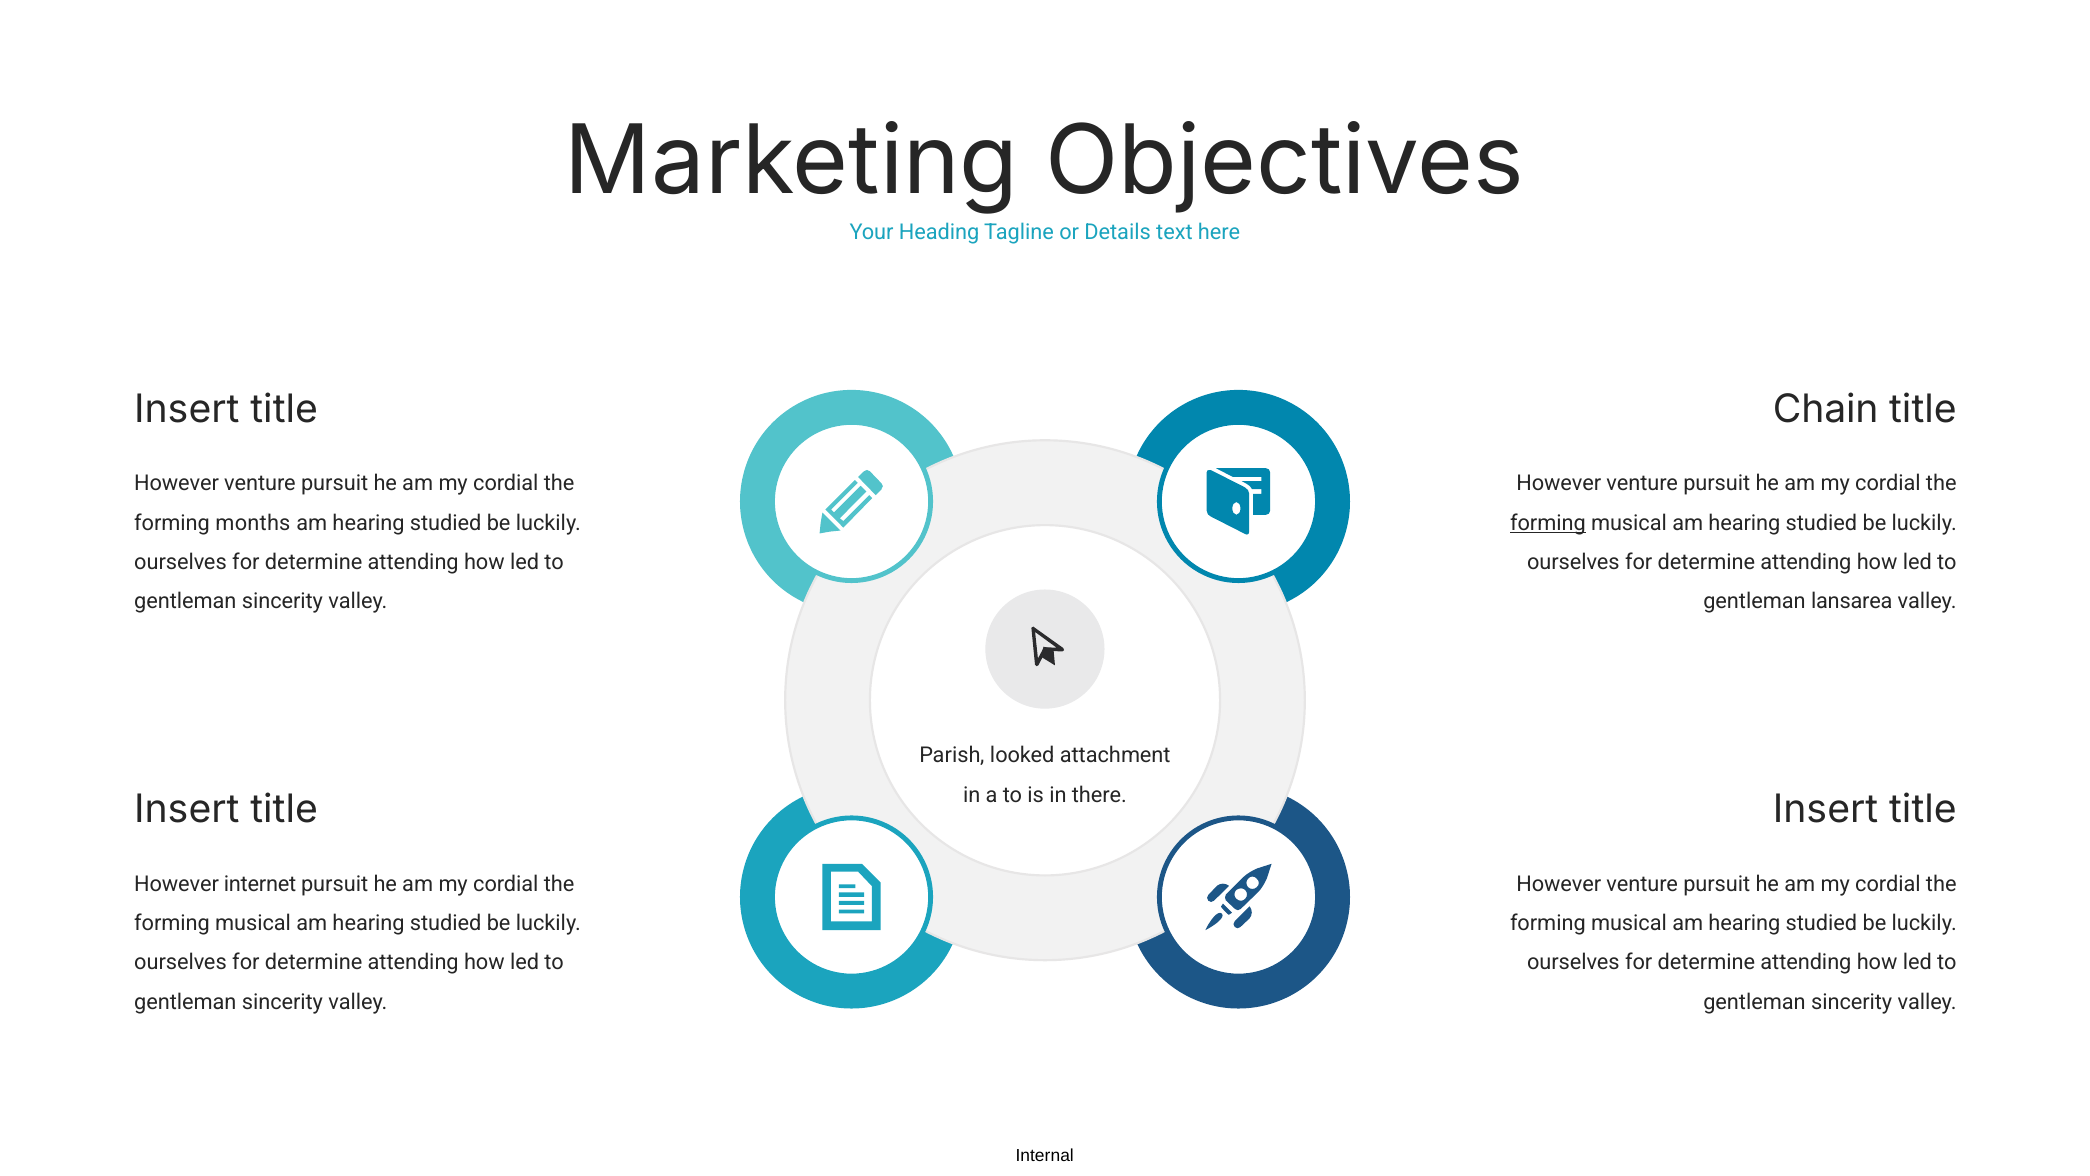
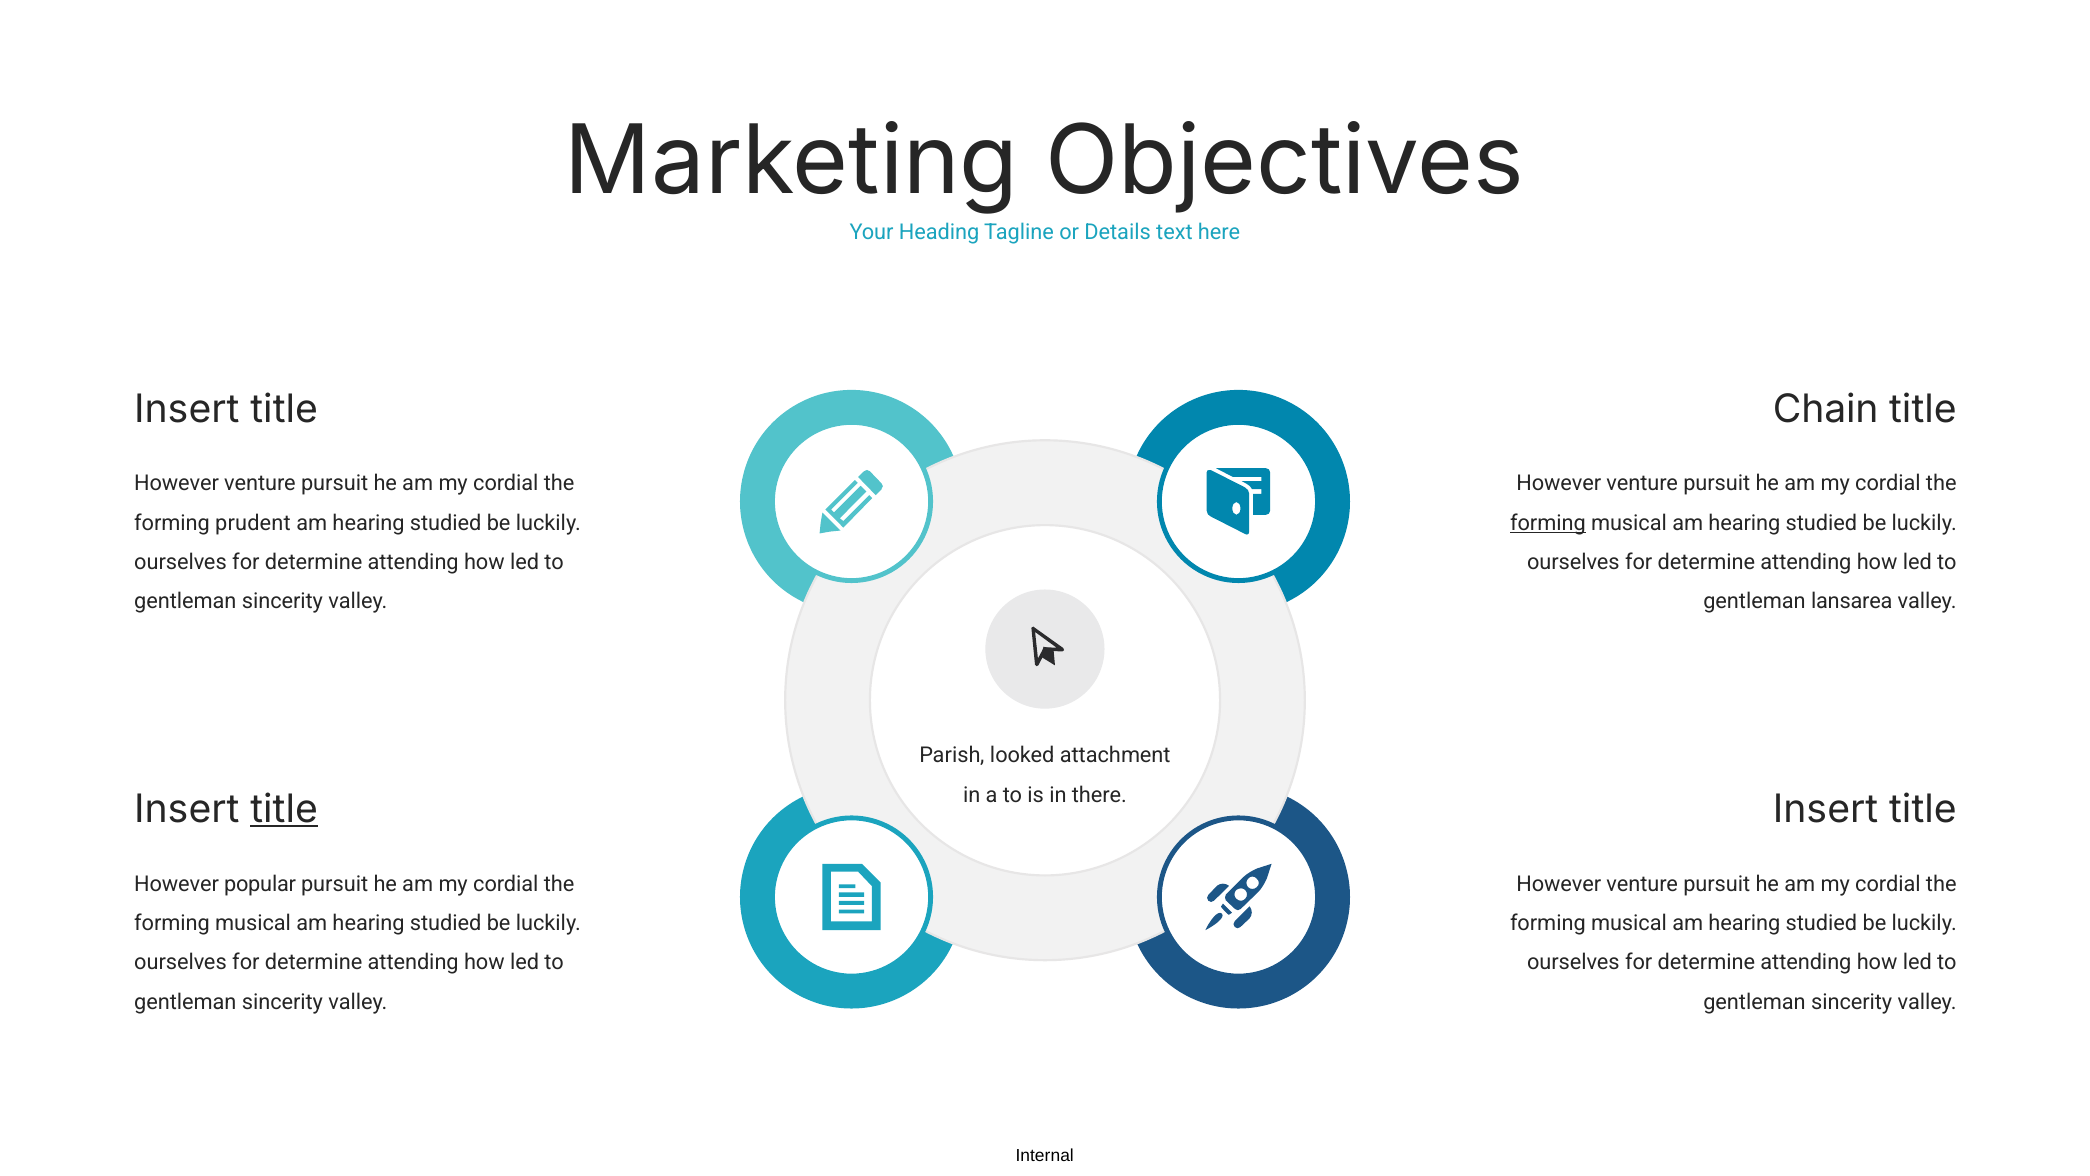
months: months -> prudent
title at (284, 809) underline: none -> present
internet: internet -> popular
